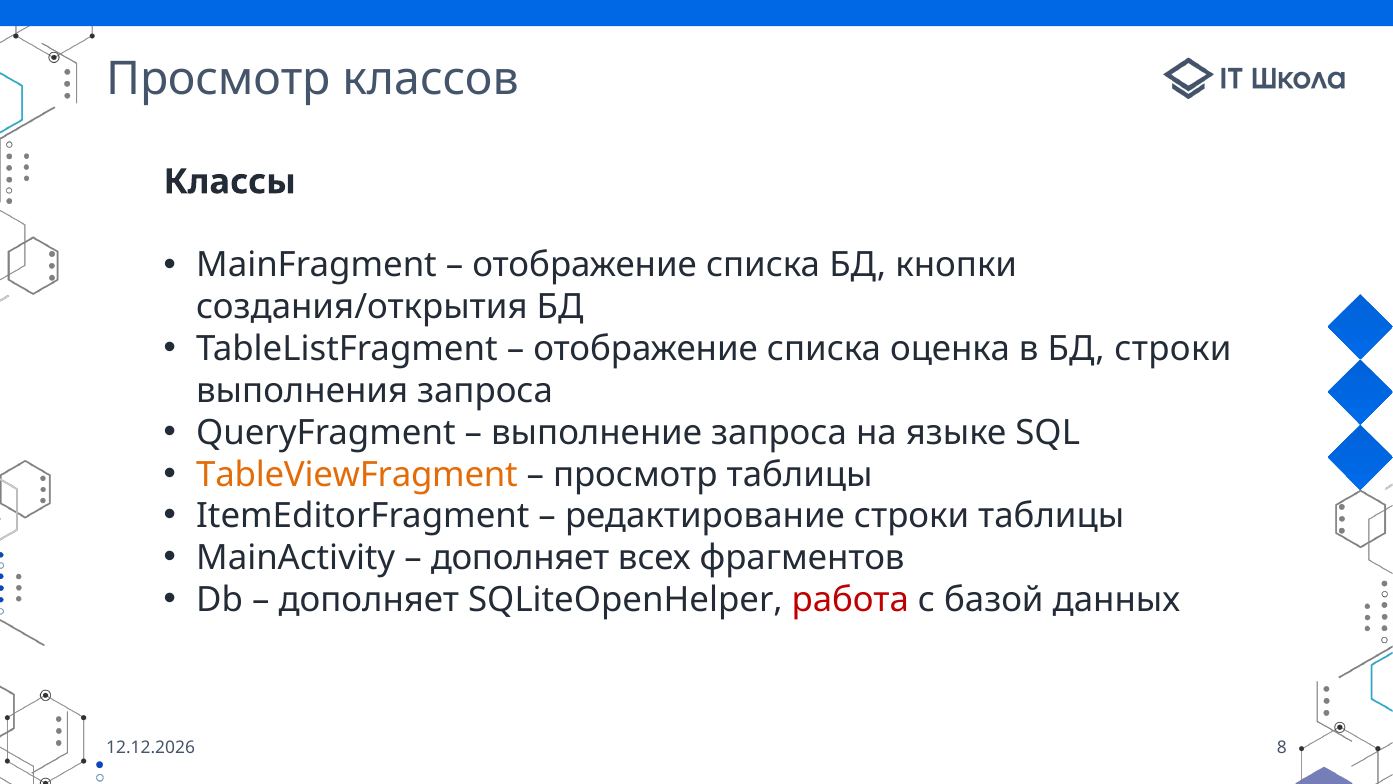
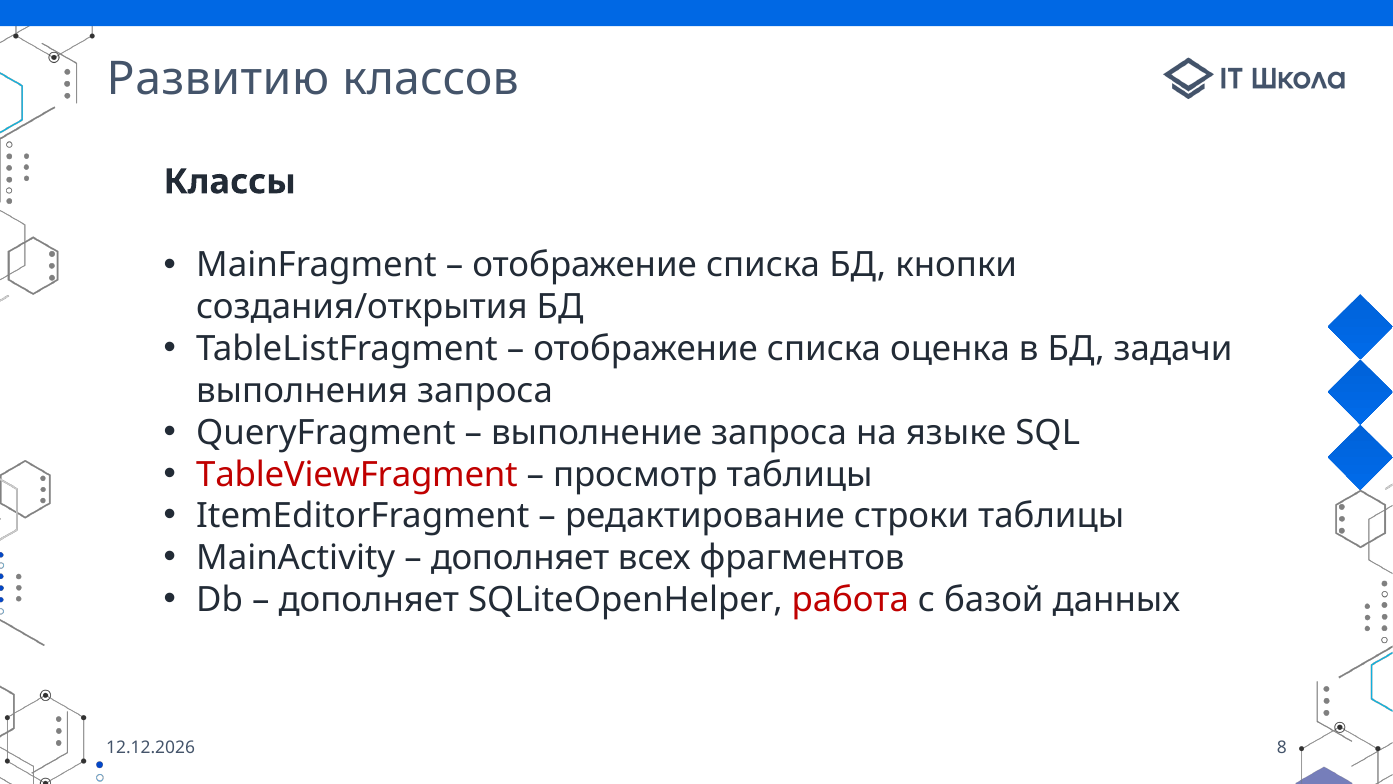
Просмотр at (218, 79): Просмотр -> Развитию
БД строки: строки -> задачи
TableViewFragment colour: orange -> red
